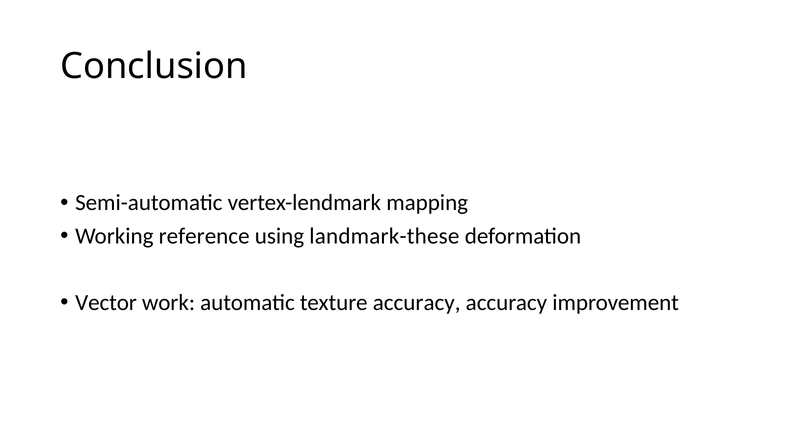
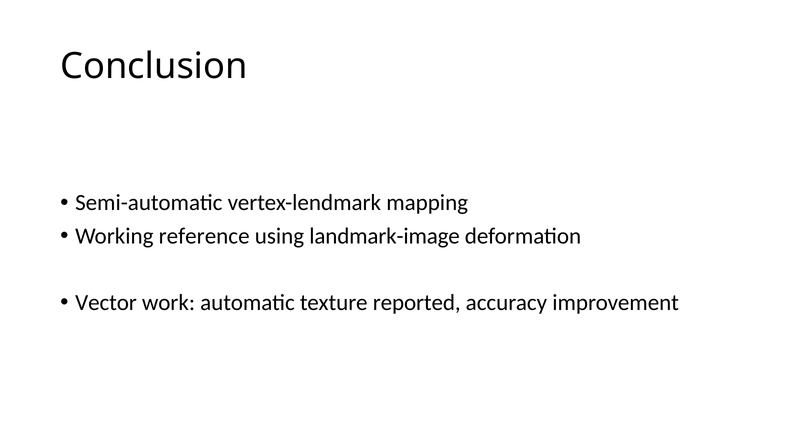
landmark-these: landmark-these -> landmark-image
texture accuracy: accuracy -> reported
